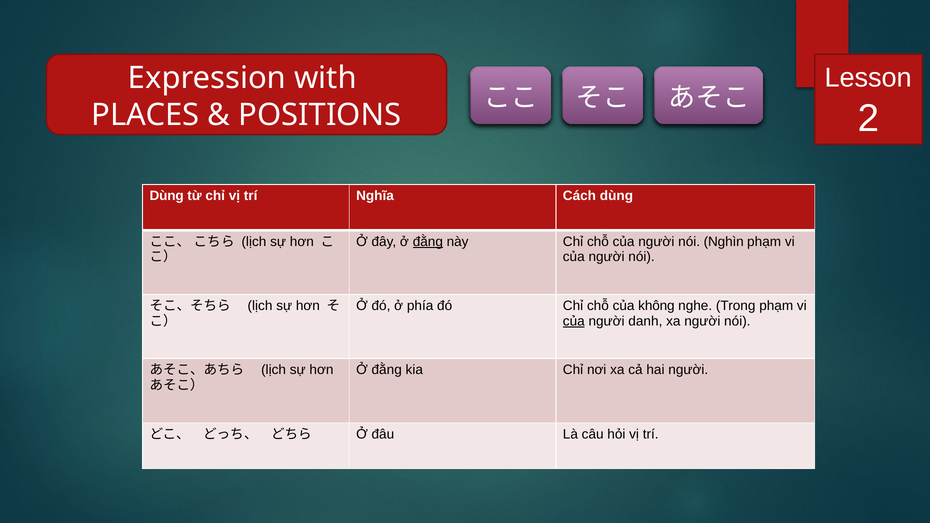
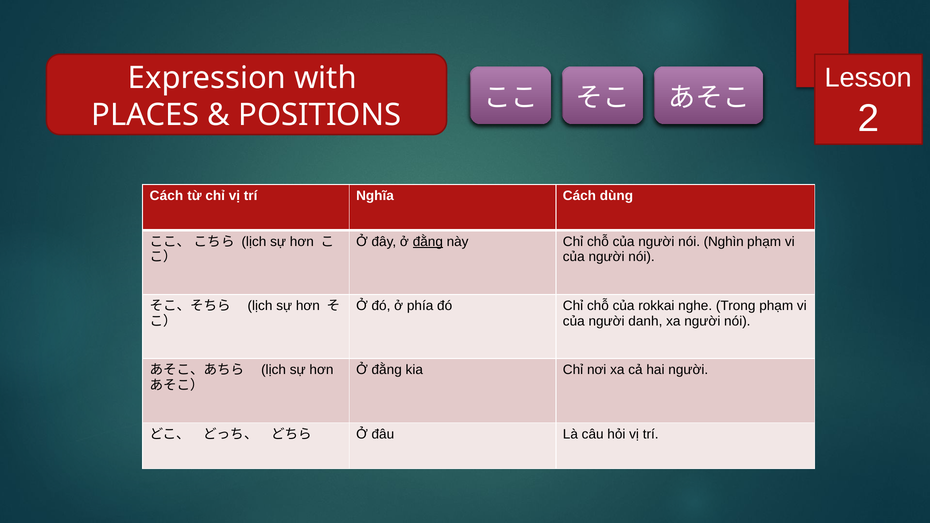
Dùng at (167, 196): Dùng -> Cách
không: không -> rokkai
của at (574, 321) underline: present -> none
